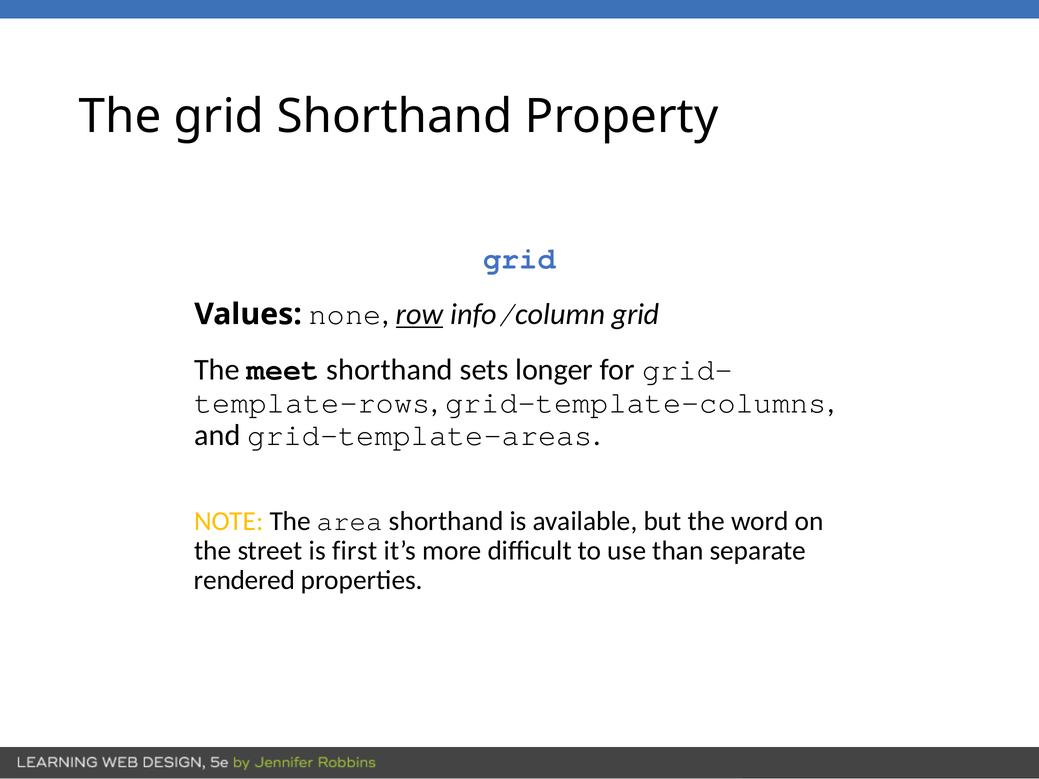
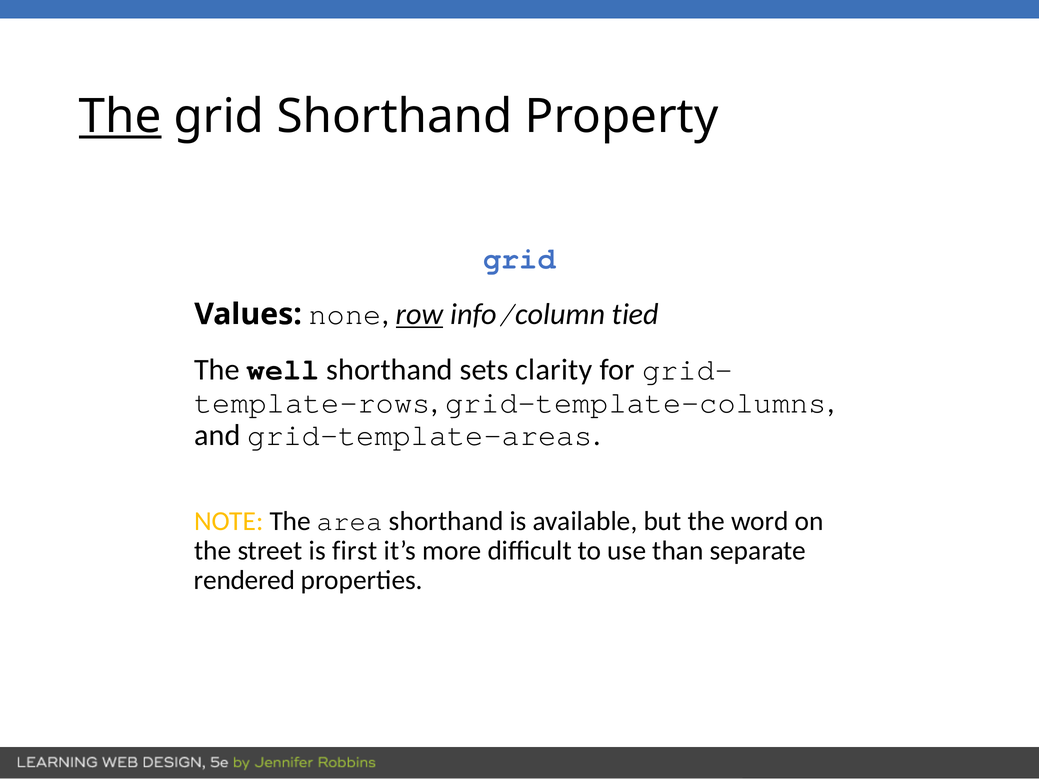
The at (120, 117) underline: none -> present
info/column grid: grid -> tied
meet: meet -> well
longer: longer -> clarity
